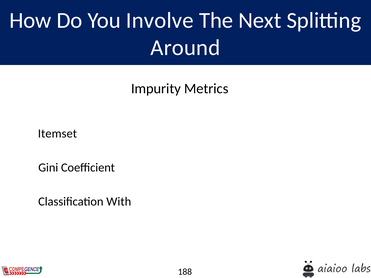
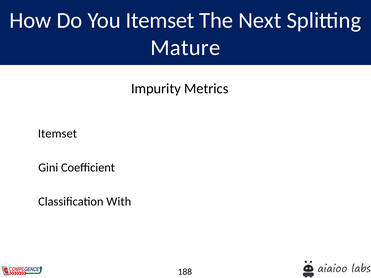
You Involve: Involve -> Itemset
Around: Around -> Mature
